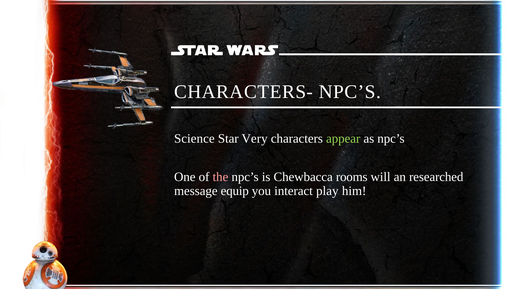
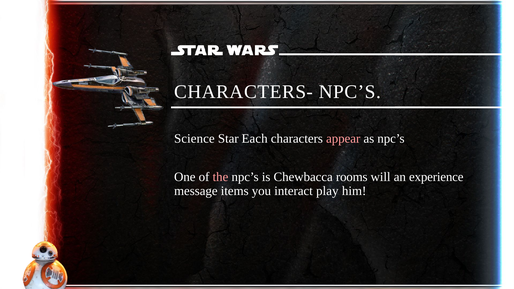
Very: Very -> Each
appear colour: light green -> pink
researched: researched -> experience
equip: equip -> items
